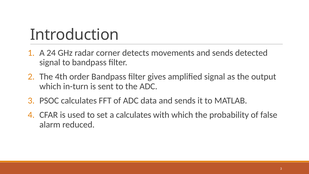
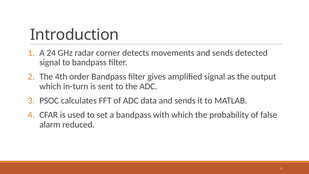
a calculates: calculates -> bandpass
